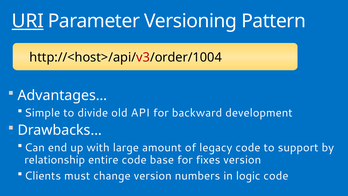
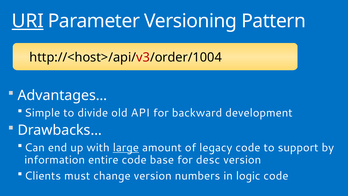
large underline: none -> present
relationship: relationship -> information
fixes: fixes -> desc
